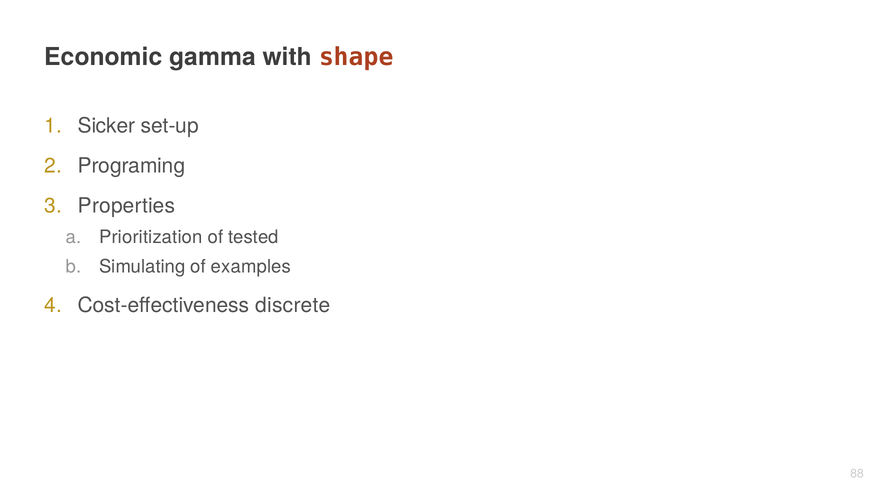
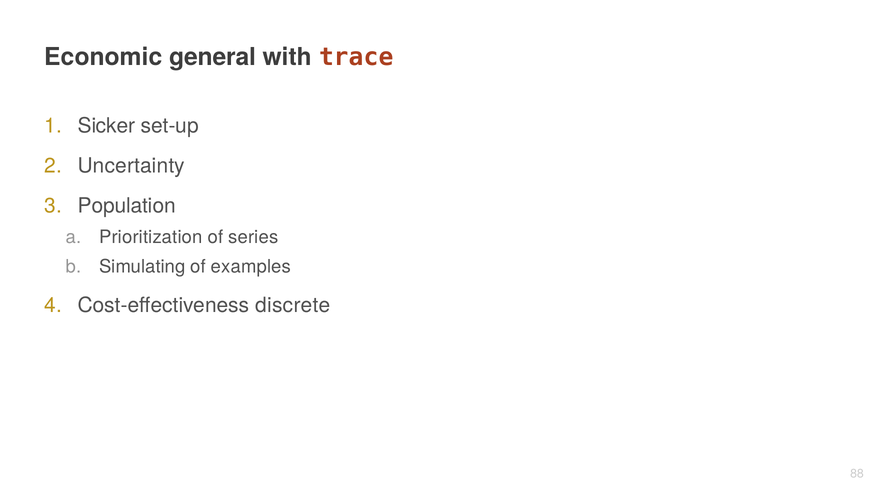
gamma: gamma -> general
shape: shape -> trace
Programing: Programing -> Uncertainty
Properties: Properties -> Population
tested: tested -> series
